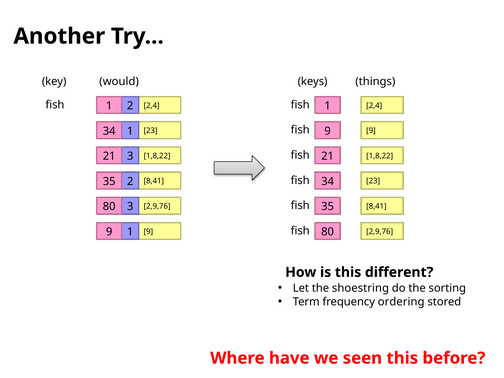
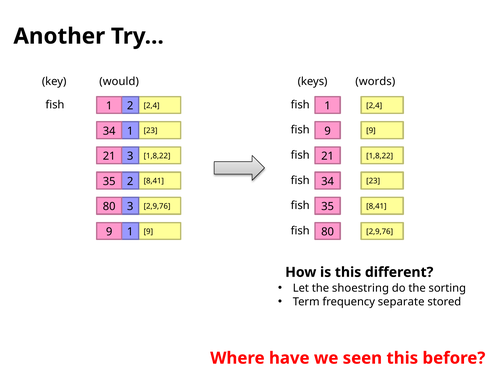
things: things -> words
ordering: ordering -> separate
